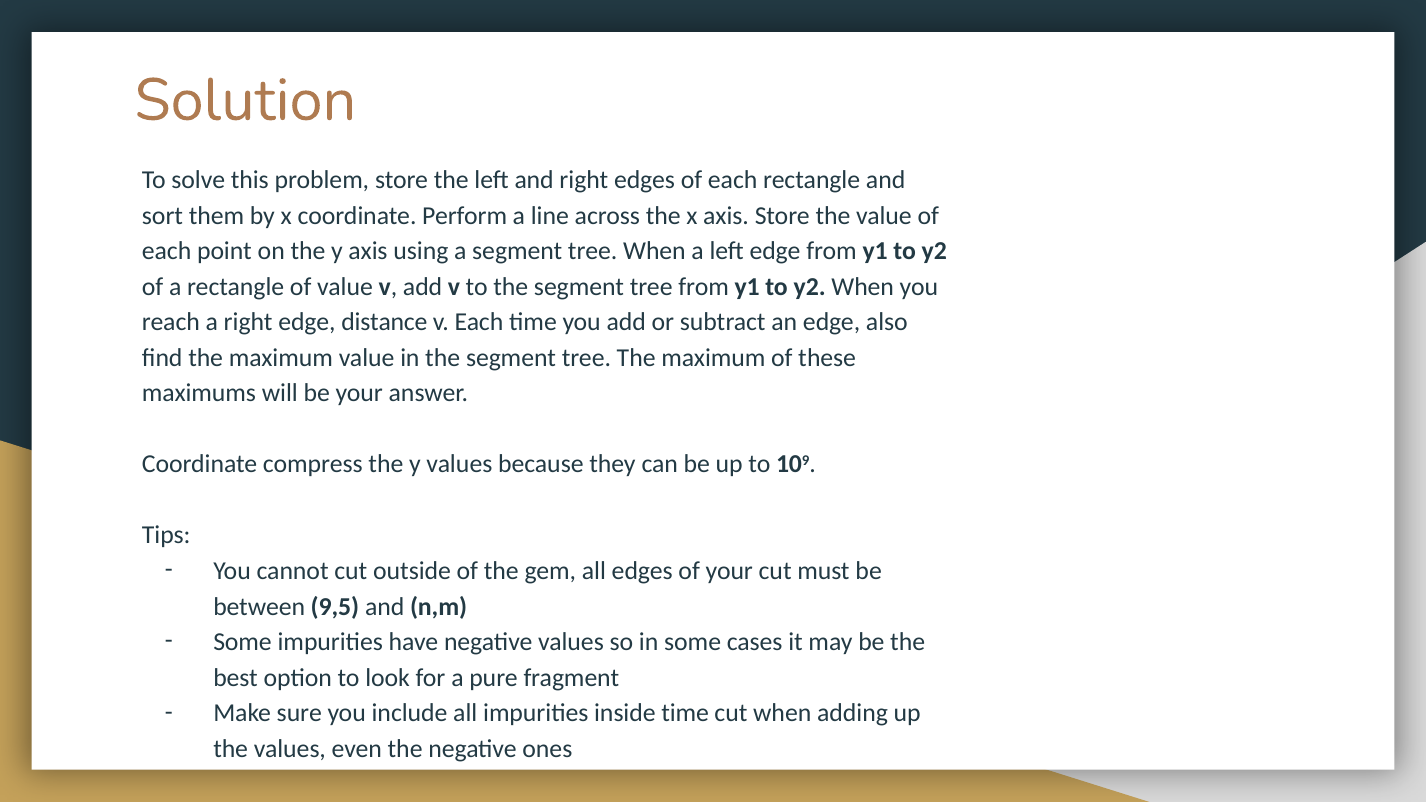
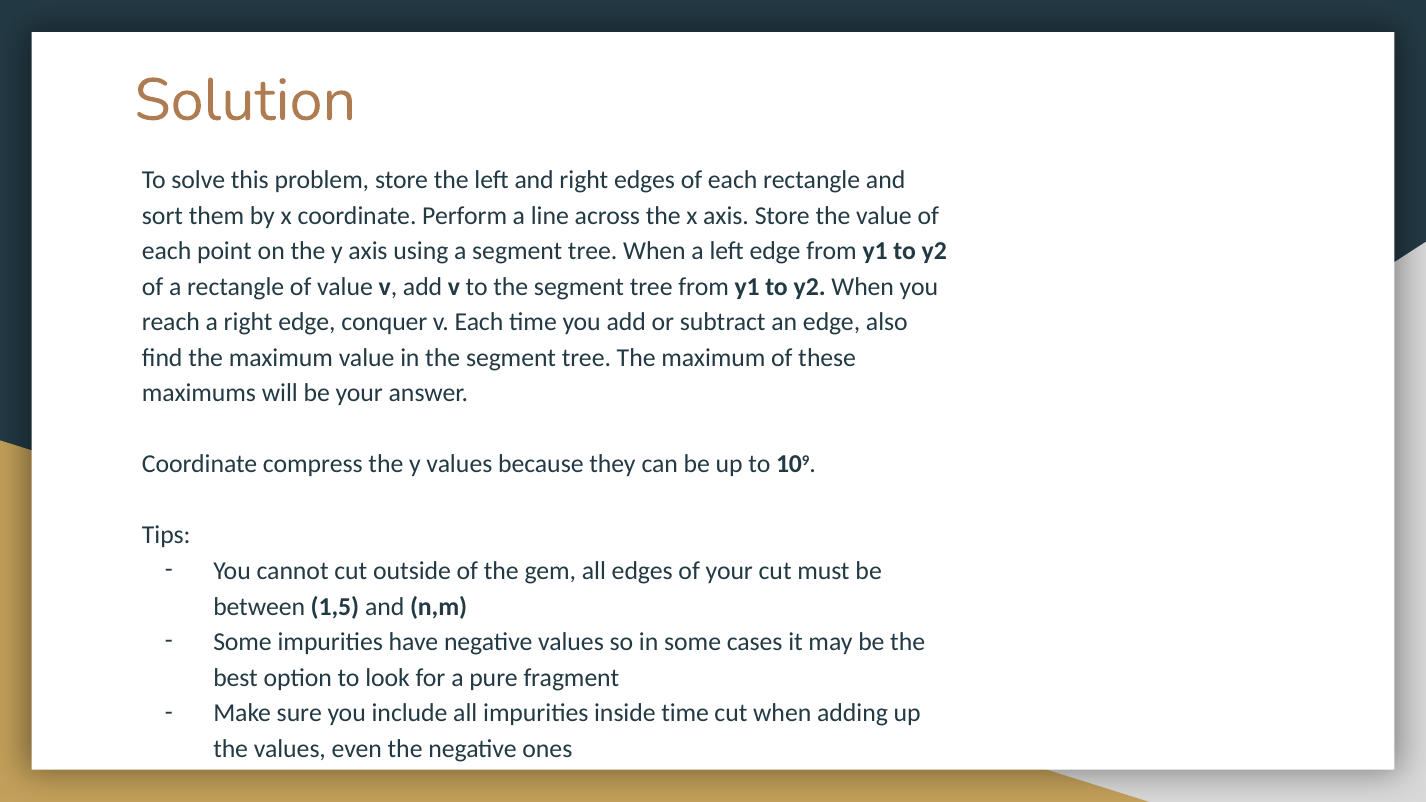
distance: distance -> conquer
9,5: 9,5 -> 1,5
